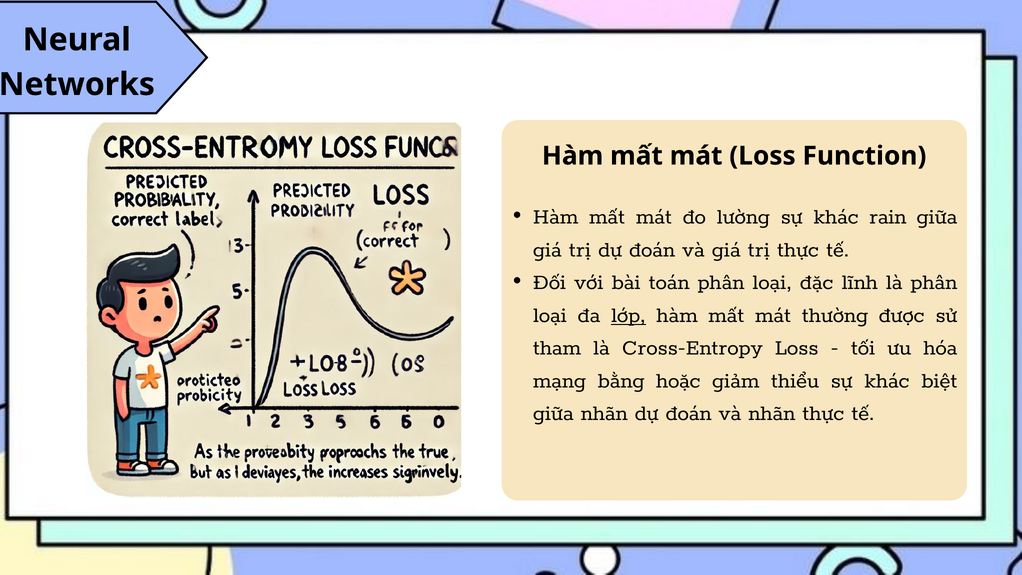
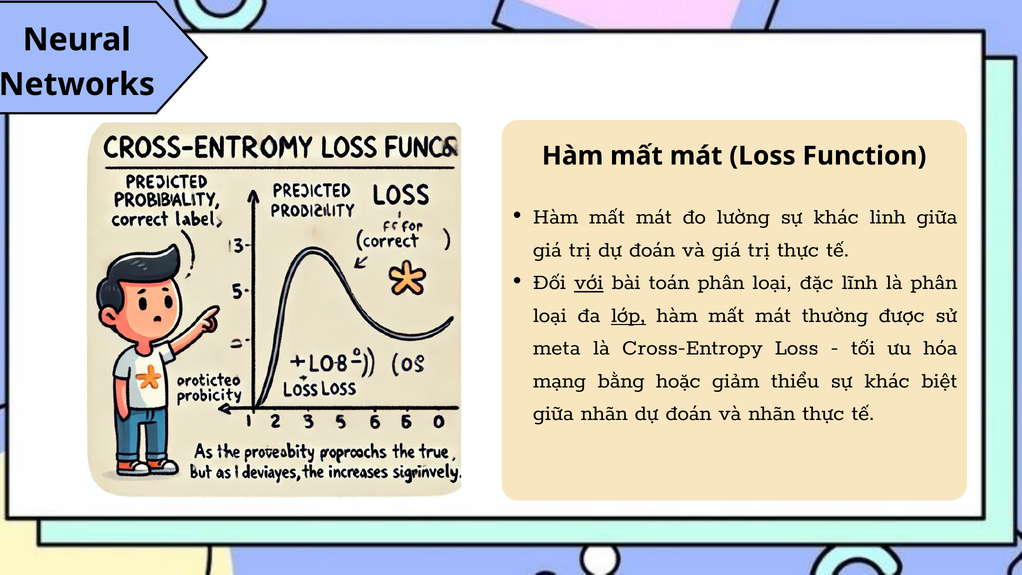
rain: rain -> linh
với underline: none -> present
tham: tham -> meta
